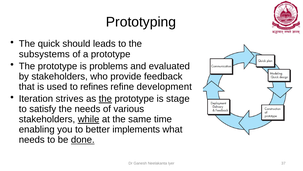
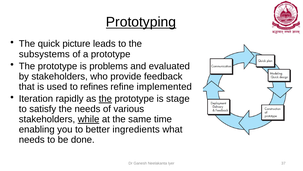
Prototyping underline: none -> present
should: should -> picture
development: development -> implemented
strives: strives -> rapidly
implements: implements -> ingredients
done underline: present -> none
